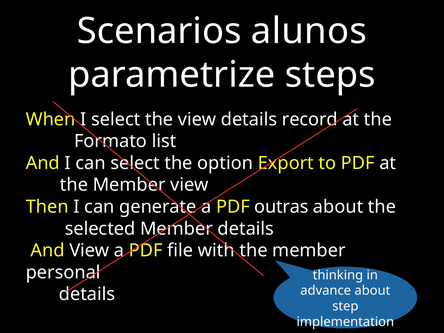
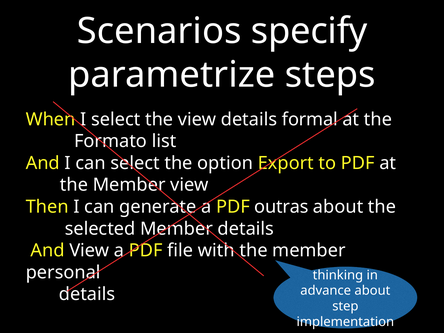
alunos: alunos -> specify
record: record -> formal
